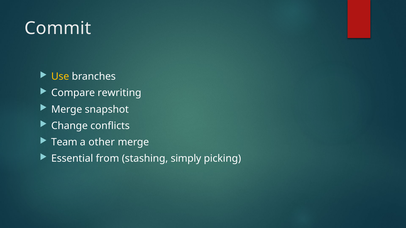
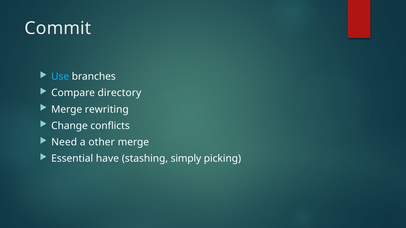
Use colour: yellow -> light blue
rewriting: rewriting -> directory
snapshot: snapshot -> rewriting
Team: Team -> Need
from: from -> have
